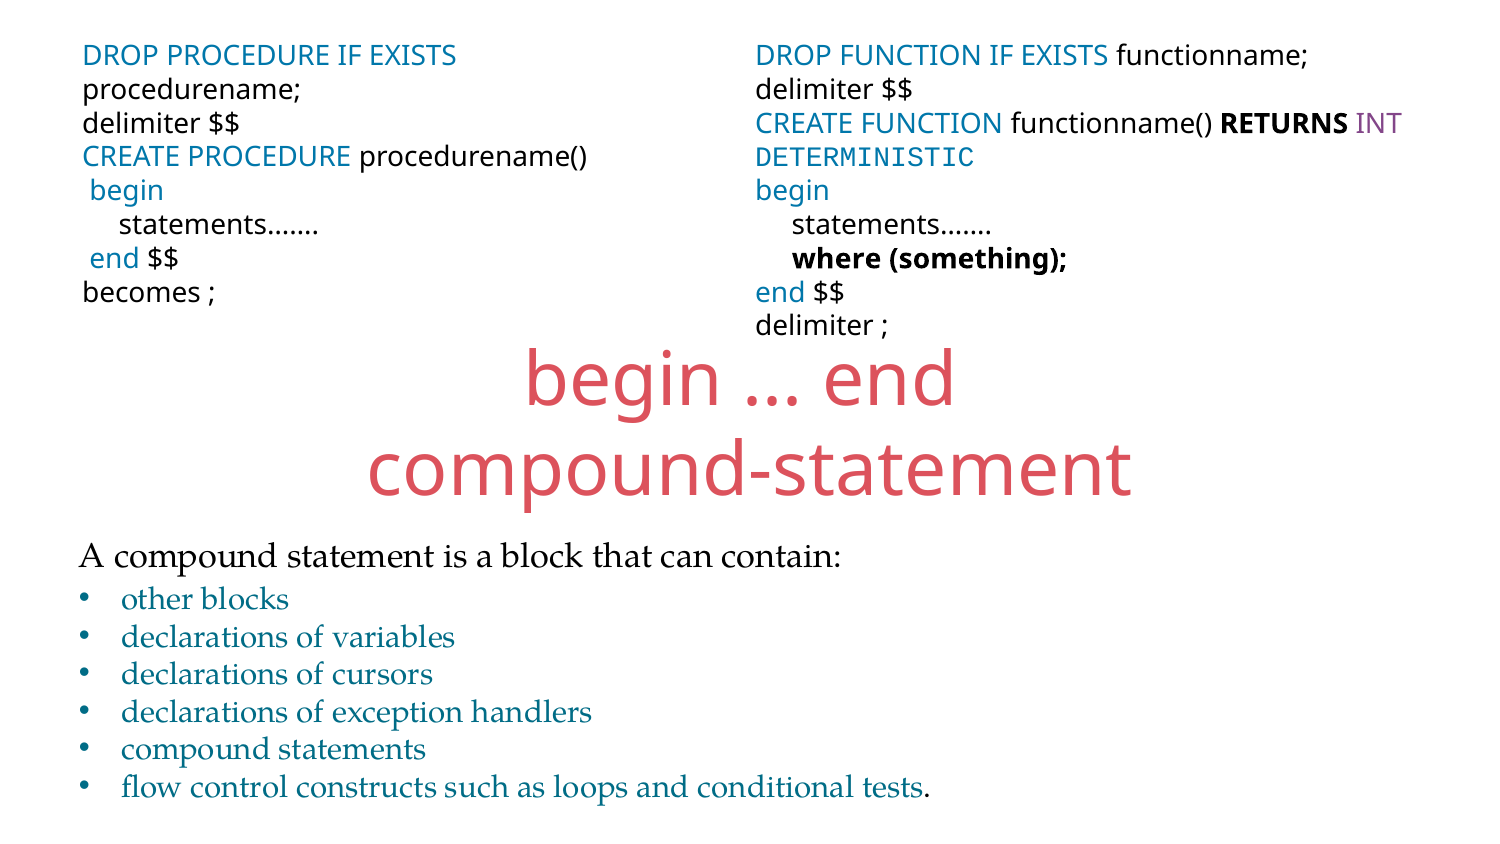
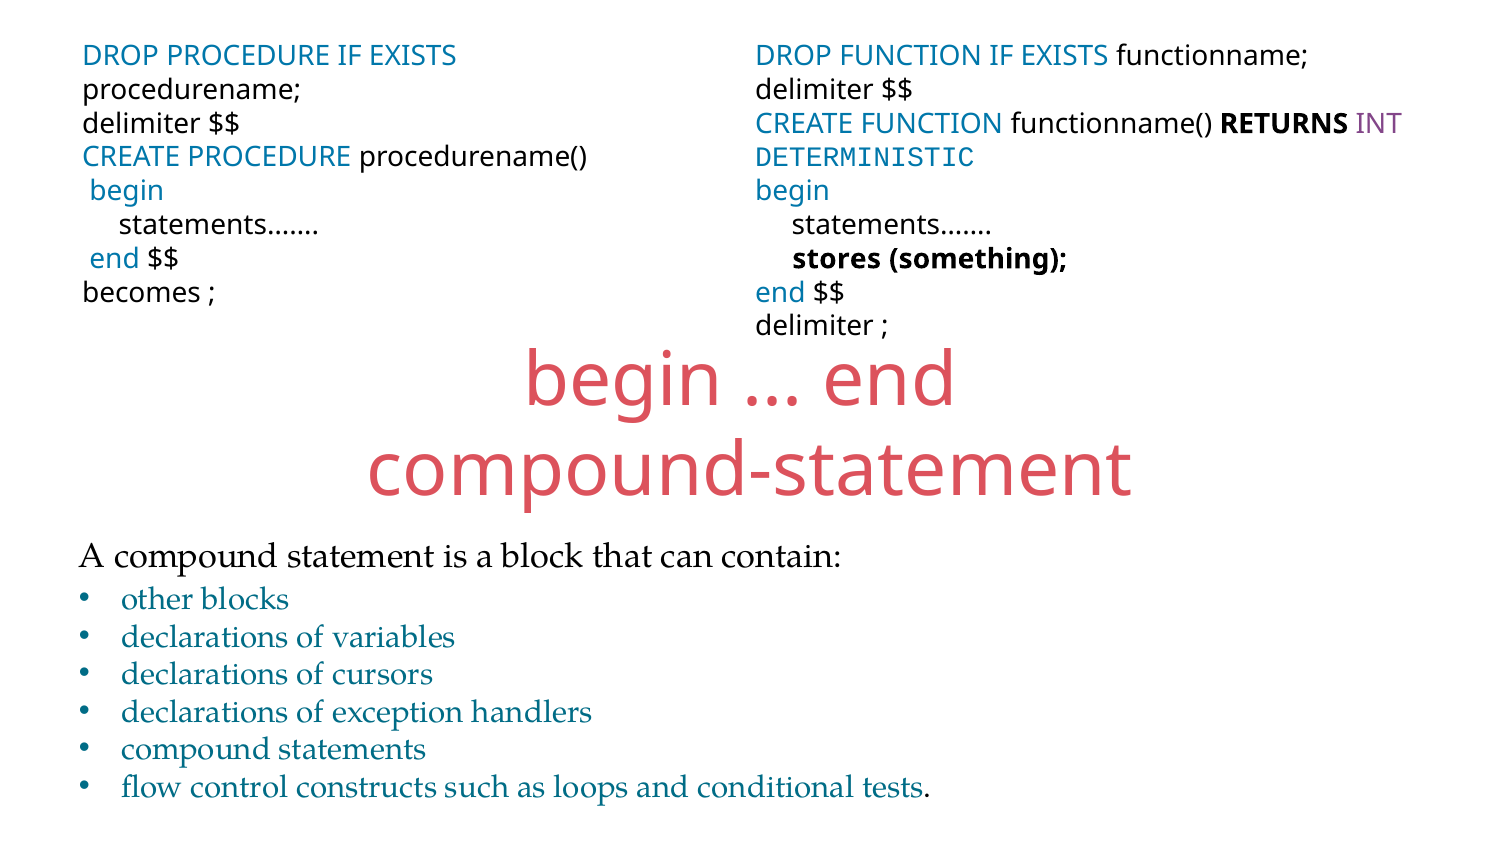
where: where -> stores
